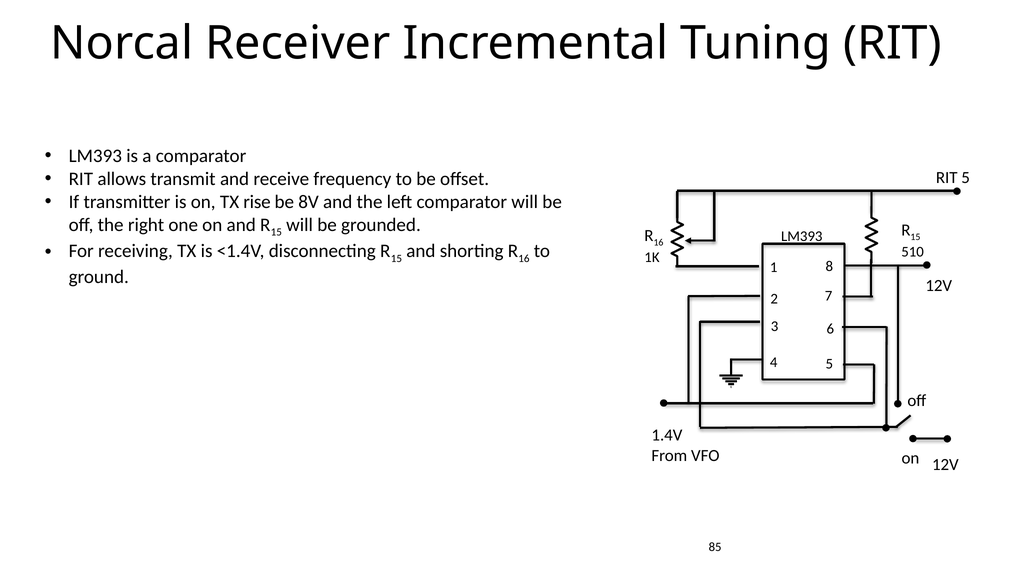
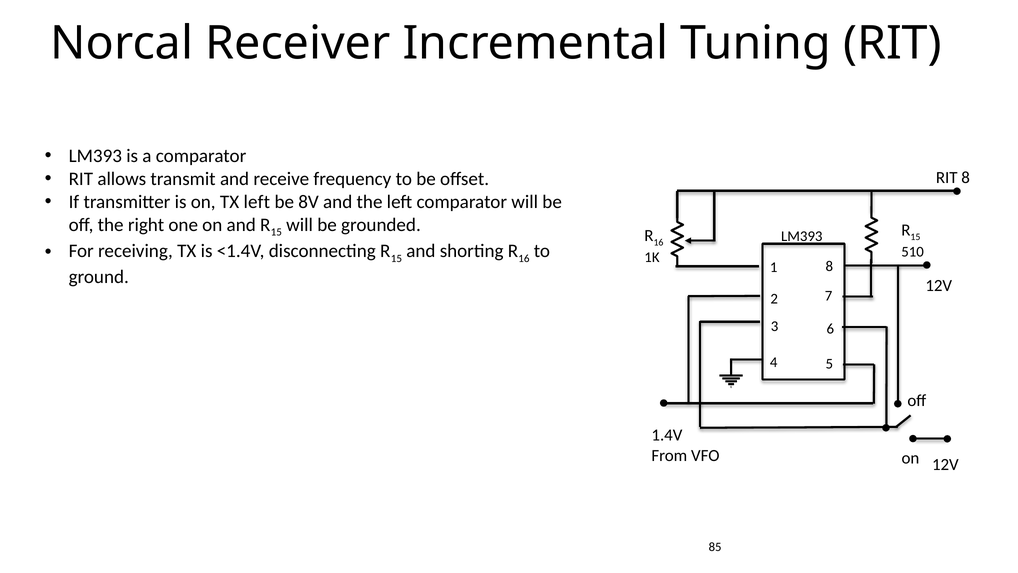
RIT 5: 5 -> 8
TX rise: rise -> left
